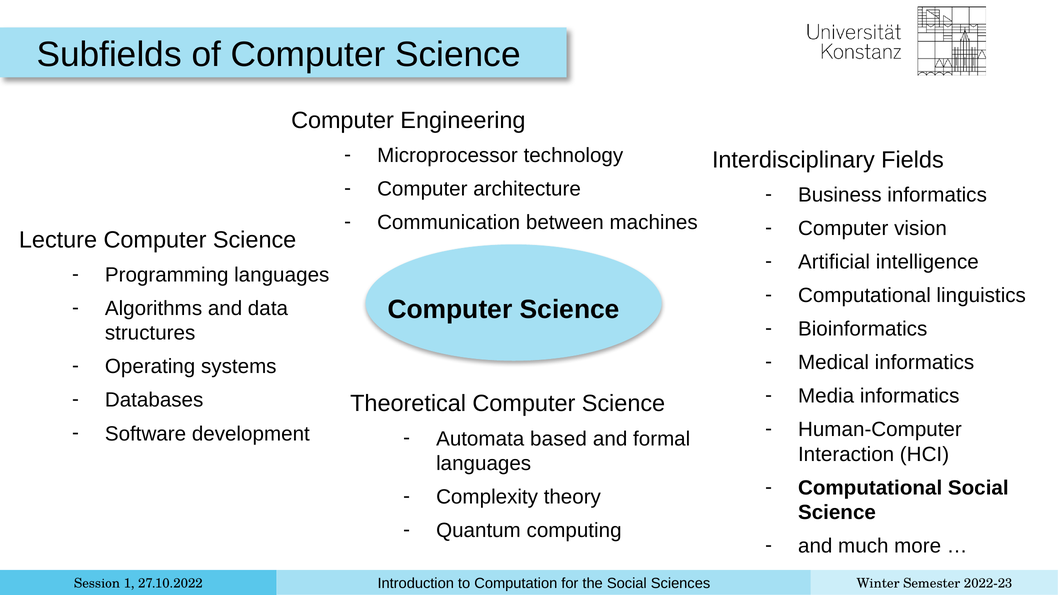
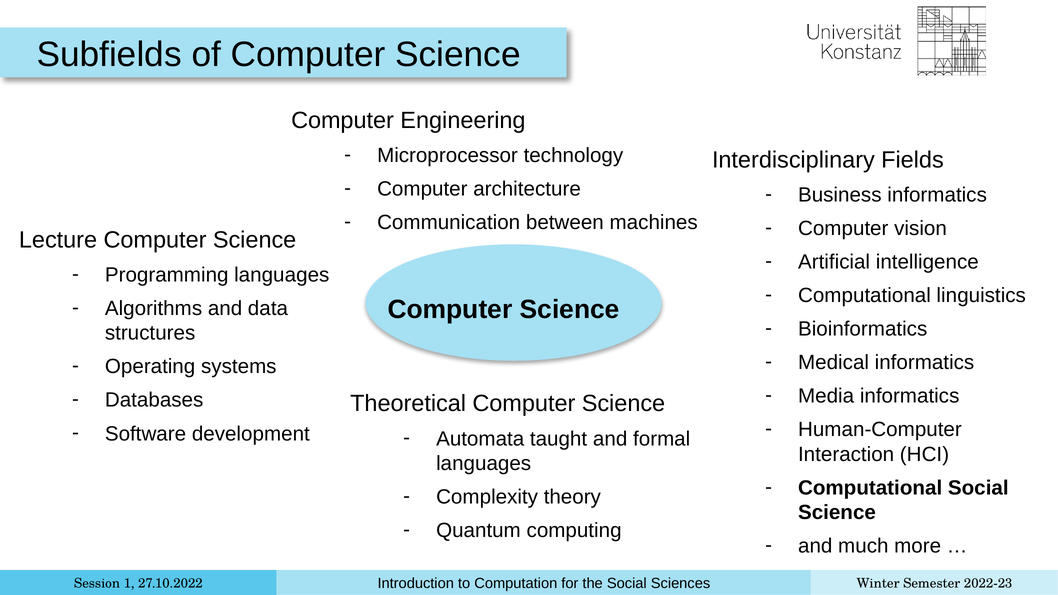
based: based -> taught
